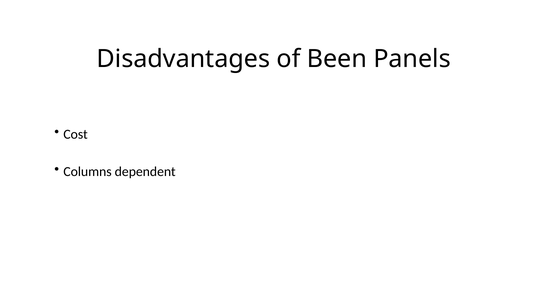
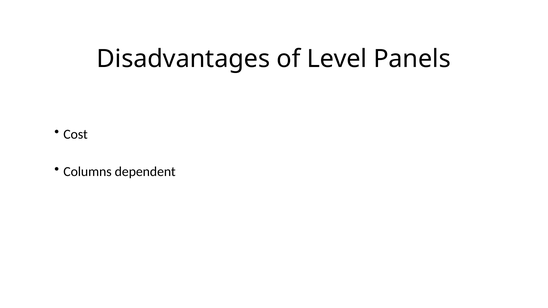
Been: Been -> Level
